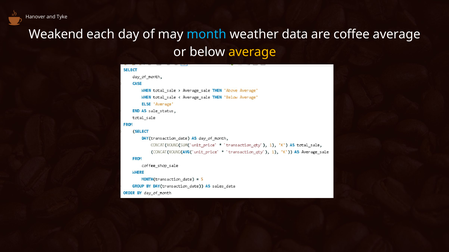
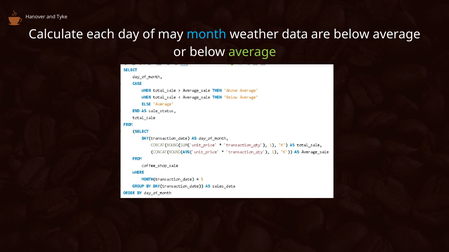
Weakend: Weakend -> Calculate
are coffee: coffee -> below
average at (252, 52) colour: yellow -> light green
